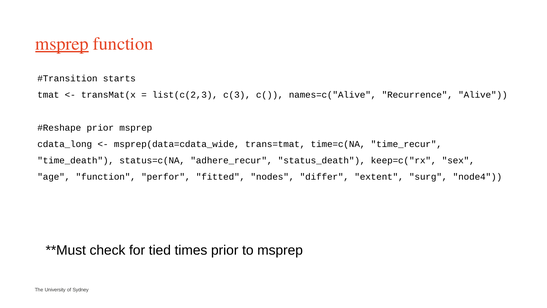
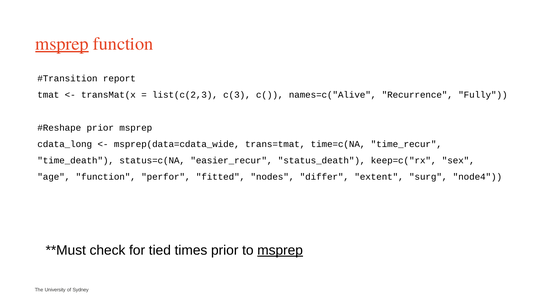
starts: starts -> report
Alive: Alive -> Fully
adhere_recur: adhere_recur -> easier_recur
msprep at (280, 250) underline: none -> present
